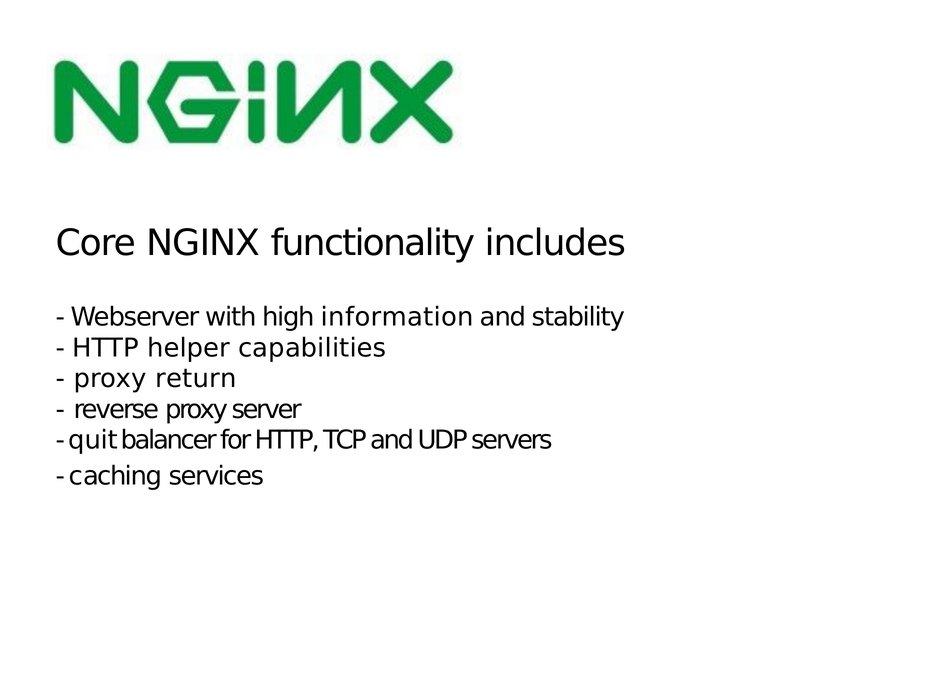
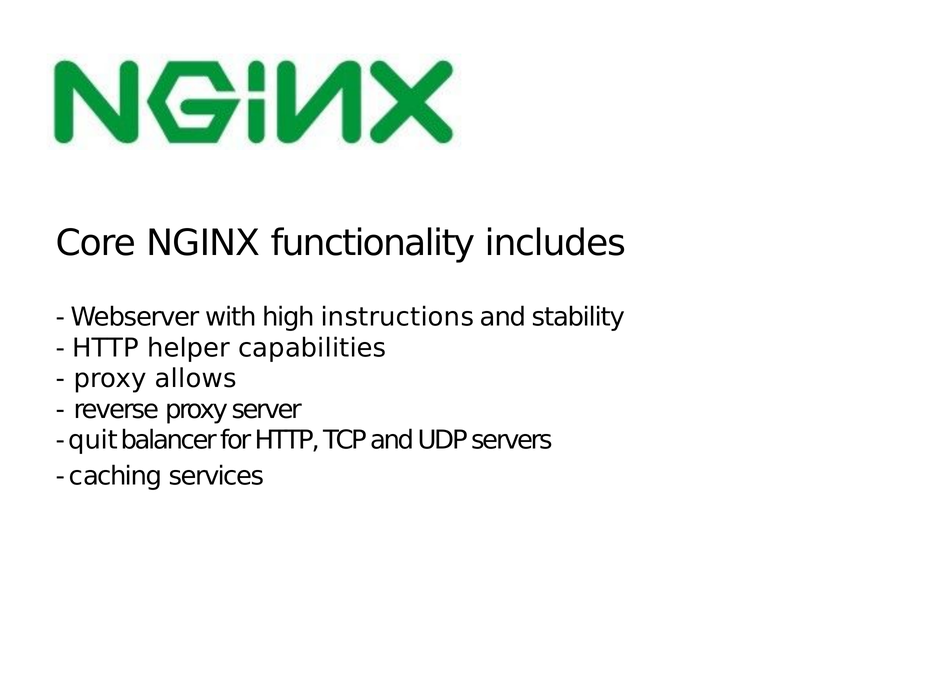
information: information -> instructions
return: return -> allows
